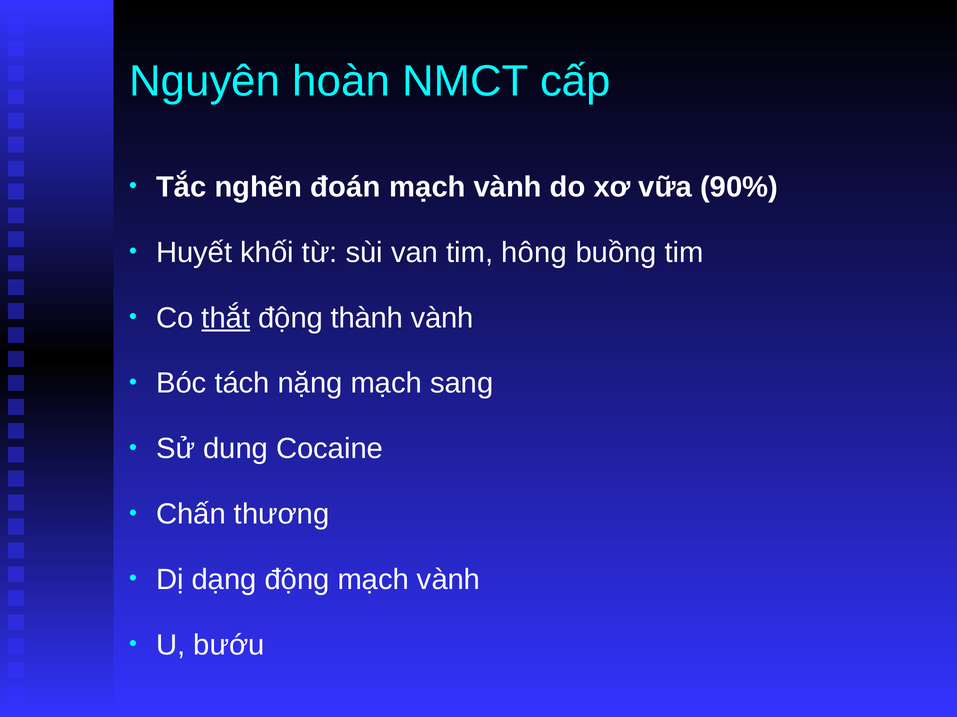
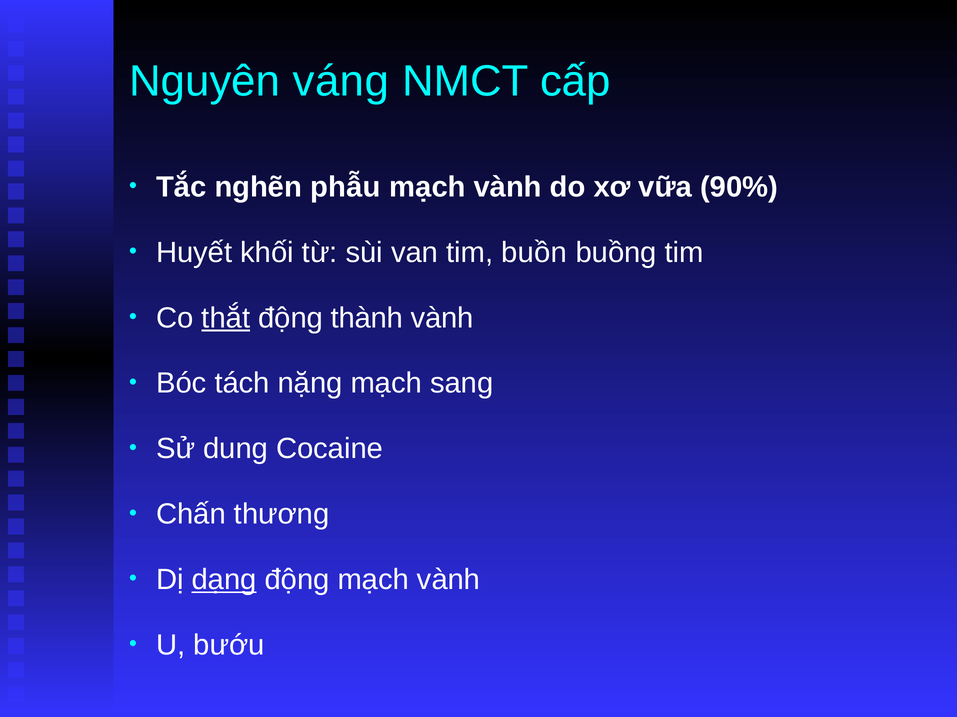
hoàn: hoàn -> váng
đoán: đoán -> phẫu
hông: hông -> buồn
dạng underline: none -> present
